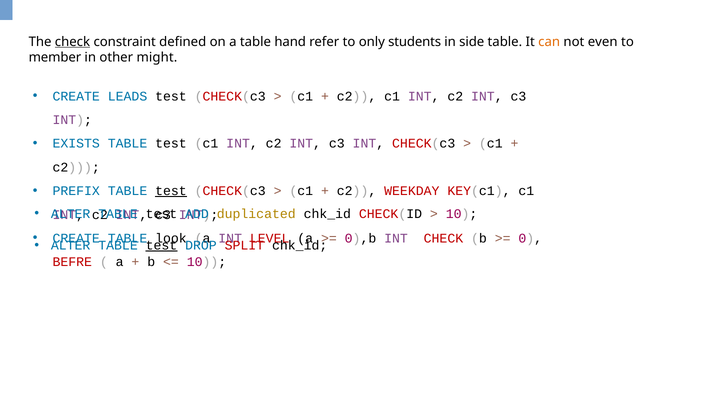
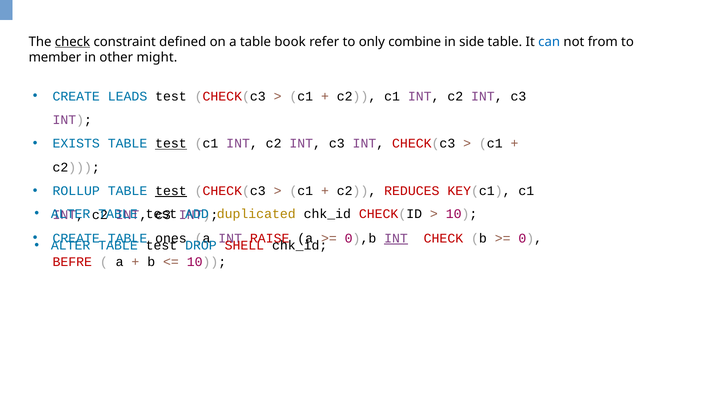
hand: hand -> book
students: students -> combine
can colour: orange -> blue
even: even -> from
test at (171, 144) underline: none -> present
PREFIX: PREFIX -> ROLLUP
WEEKDAY: WEEKDAY -> REDUCES
look: look -> ones
LEVEL: LEVEL -> RAISE
INT at (396, 238) underline: none -> present
test at (161, 245) underline: present -> none
SPLIT: SPLIT -> SHELL
